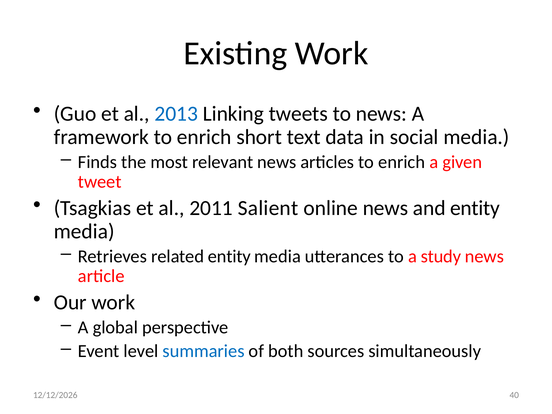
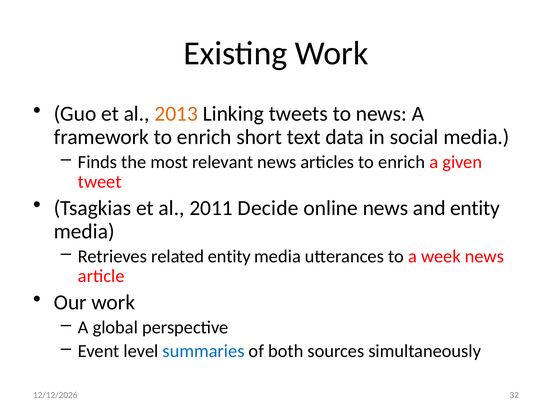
2013 colour: blue -> orange
Salient: Salient -> Decide
study: study -> week
40: 40 -> 32
